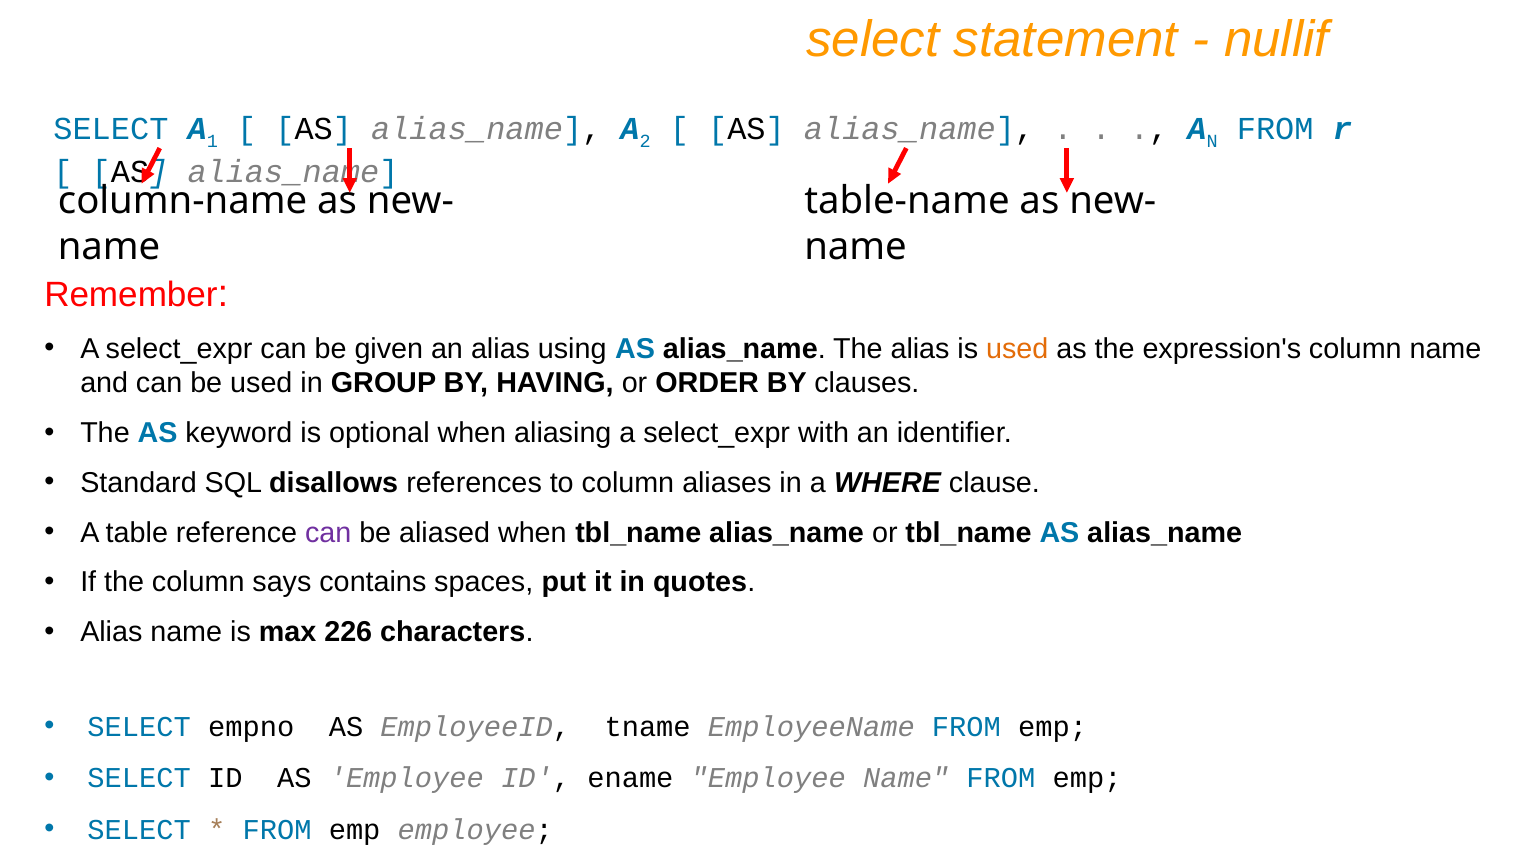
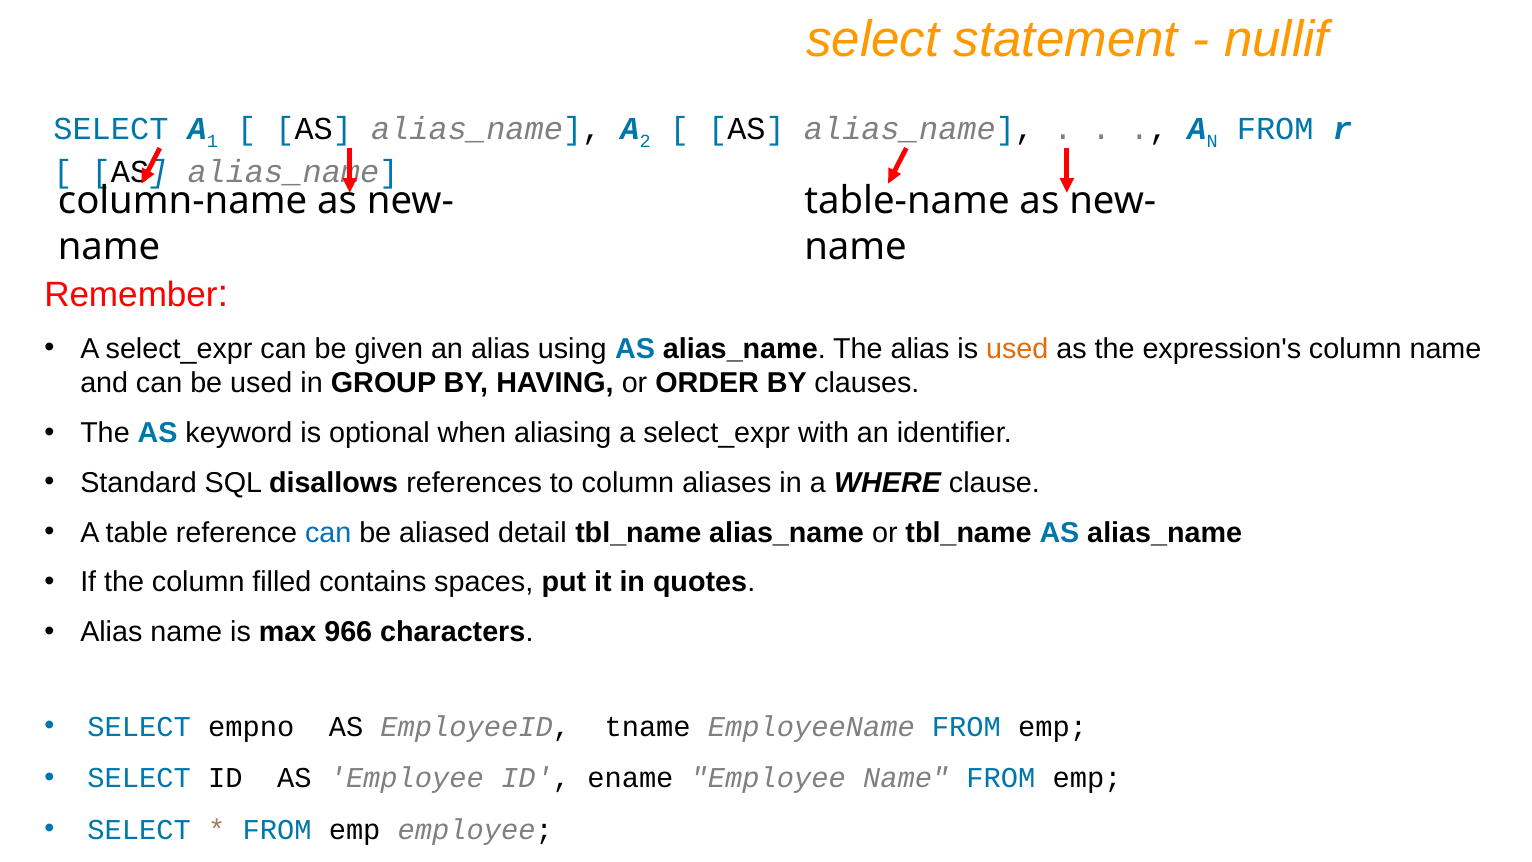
can at (328, 532) colour: purple -> blue
aliased when: when -> detail
says: says -> filled
226: 226 -> 966
